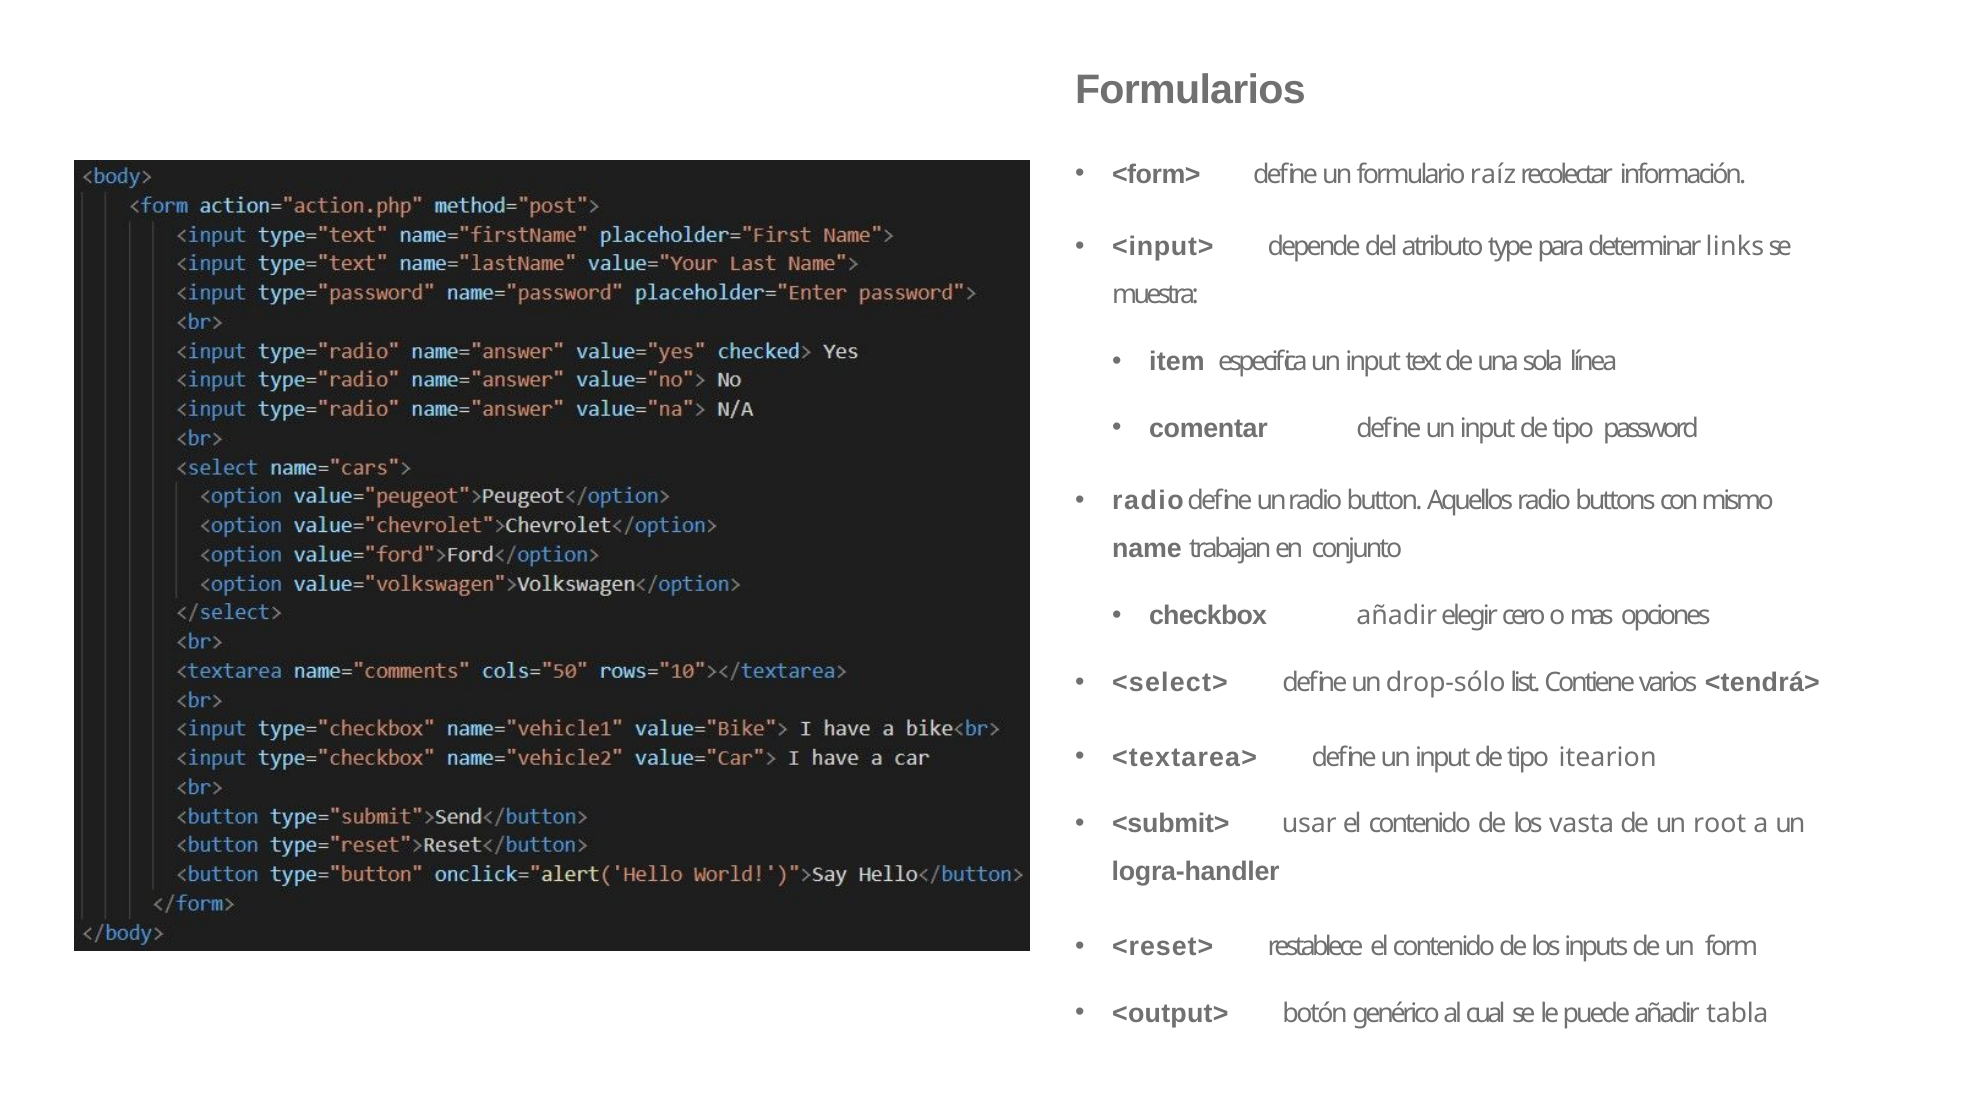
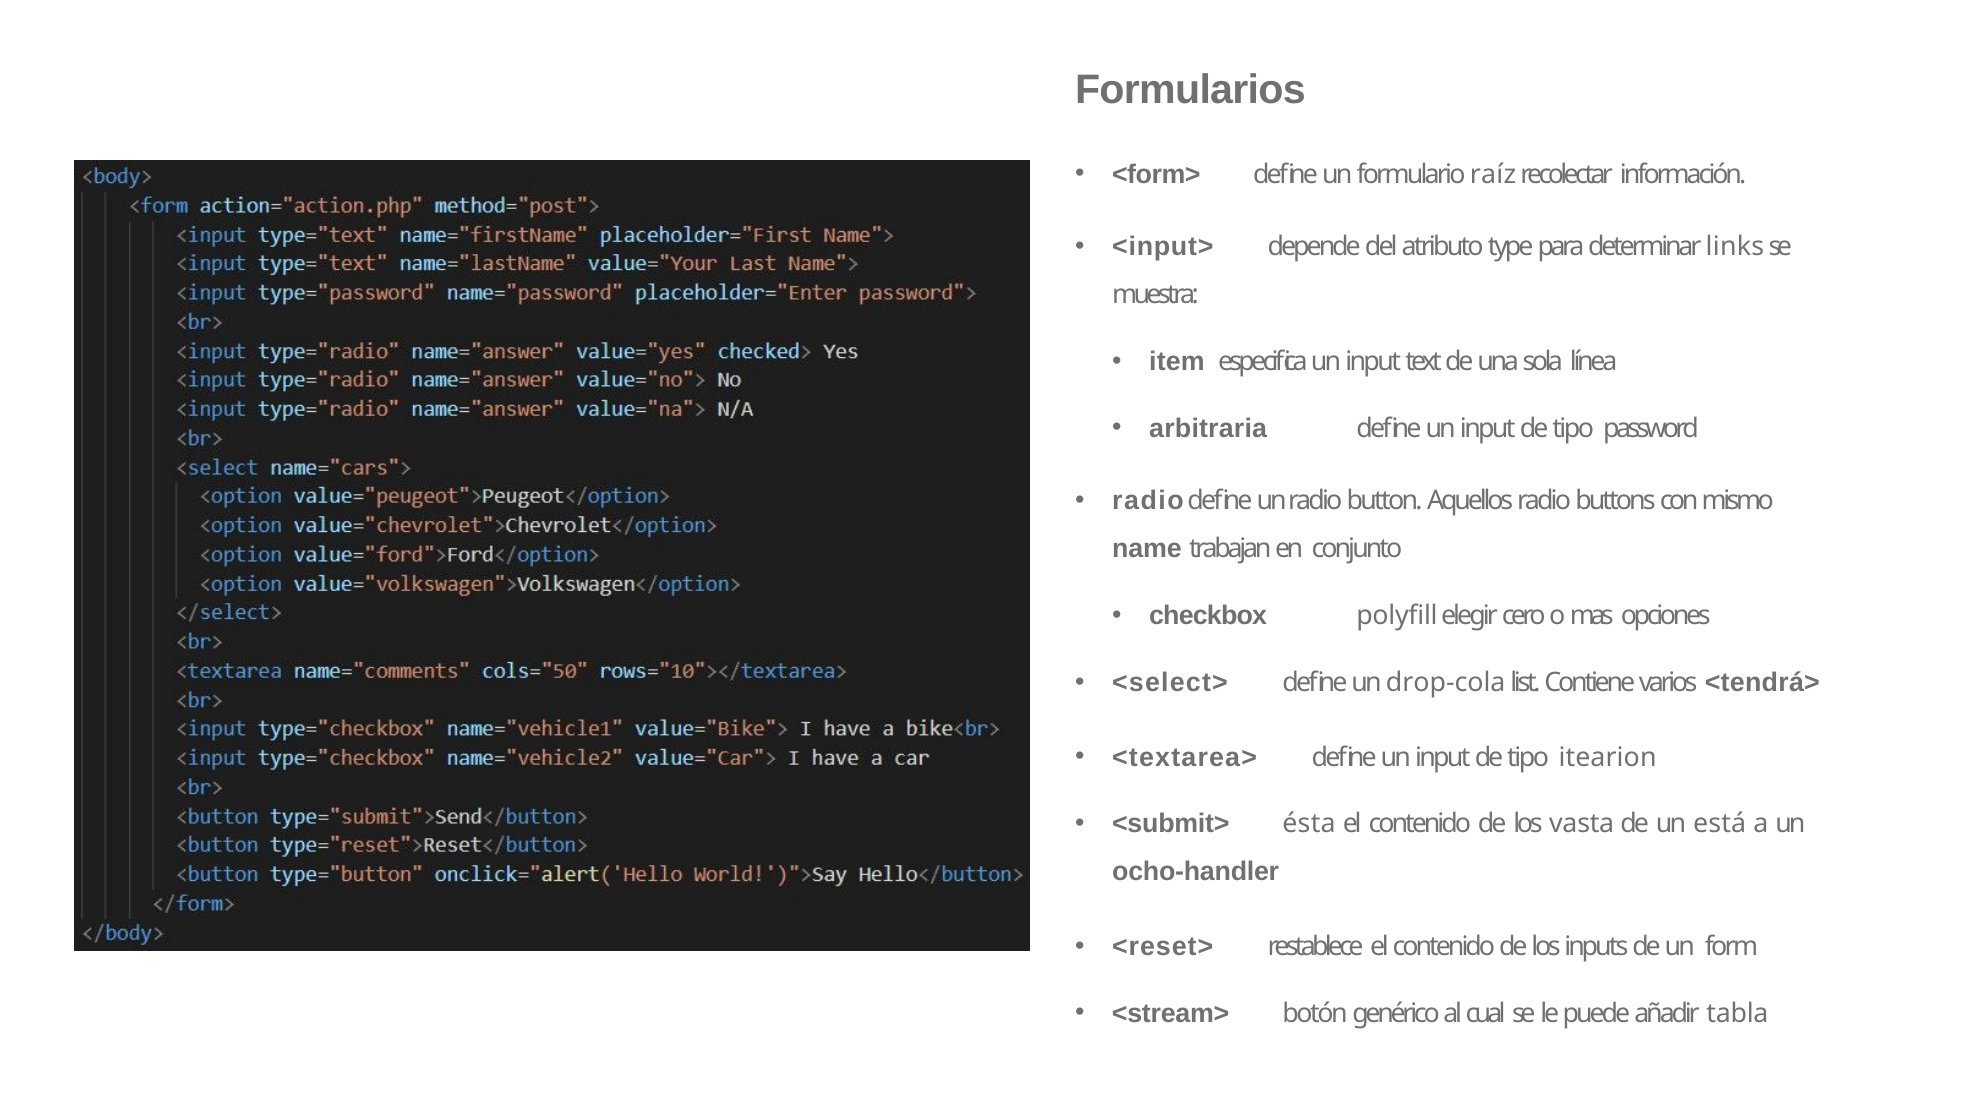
comentar: comentar -> arbitraria
checkbox añadir: añadir -> polyfill
drop-sólo: drop-sólo -> drop-cola
usar: usar -> ésta
root: root -> está
logra-handler: logra-handler -> ocho-handler
<output>: <output> -> <stream>
